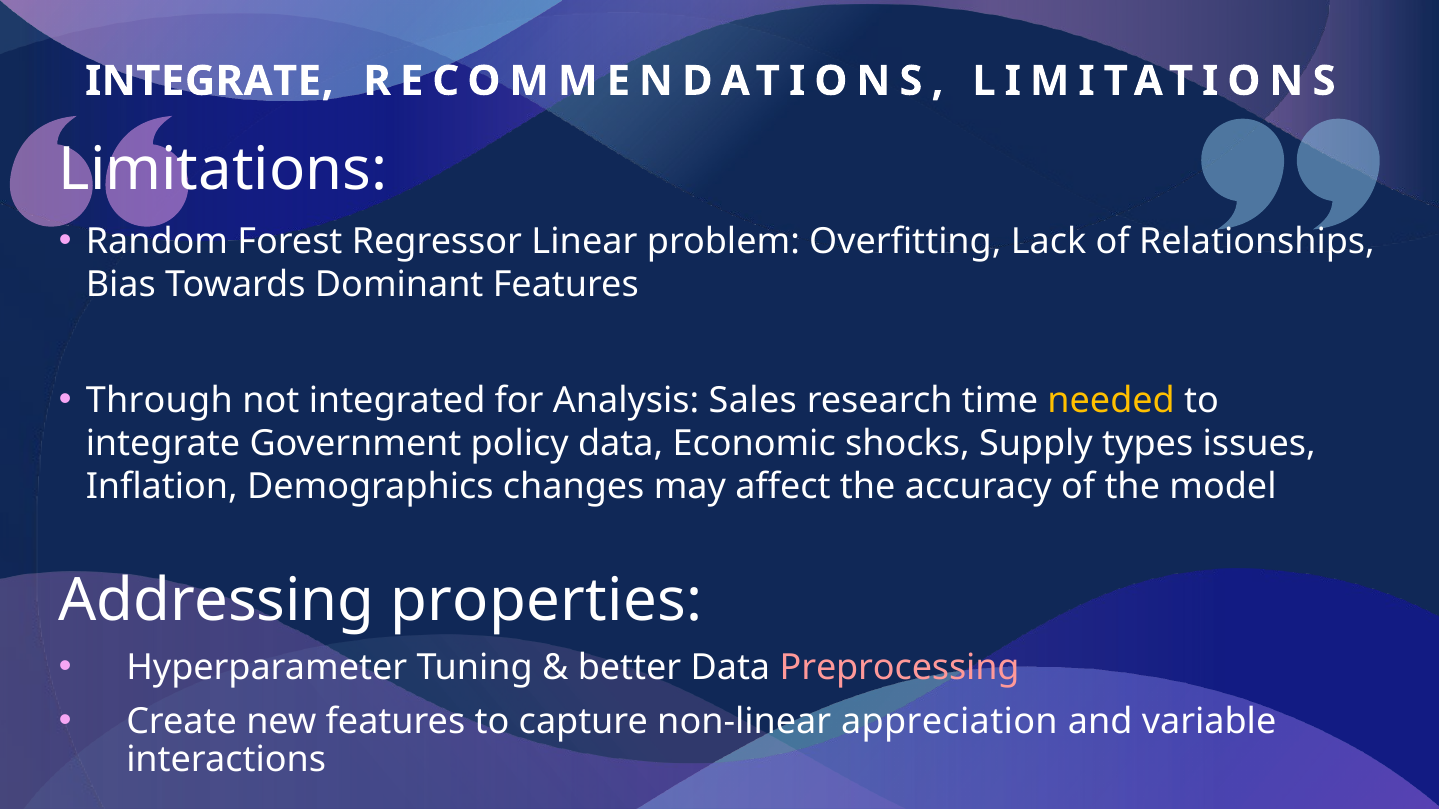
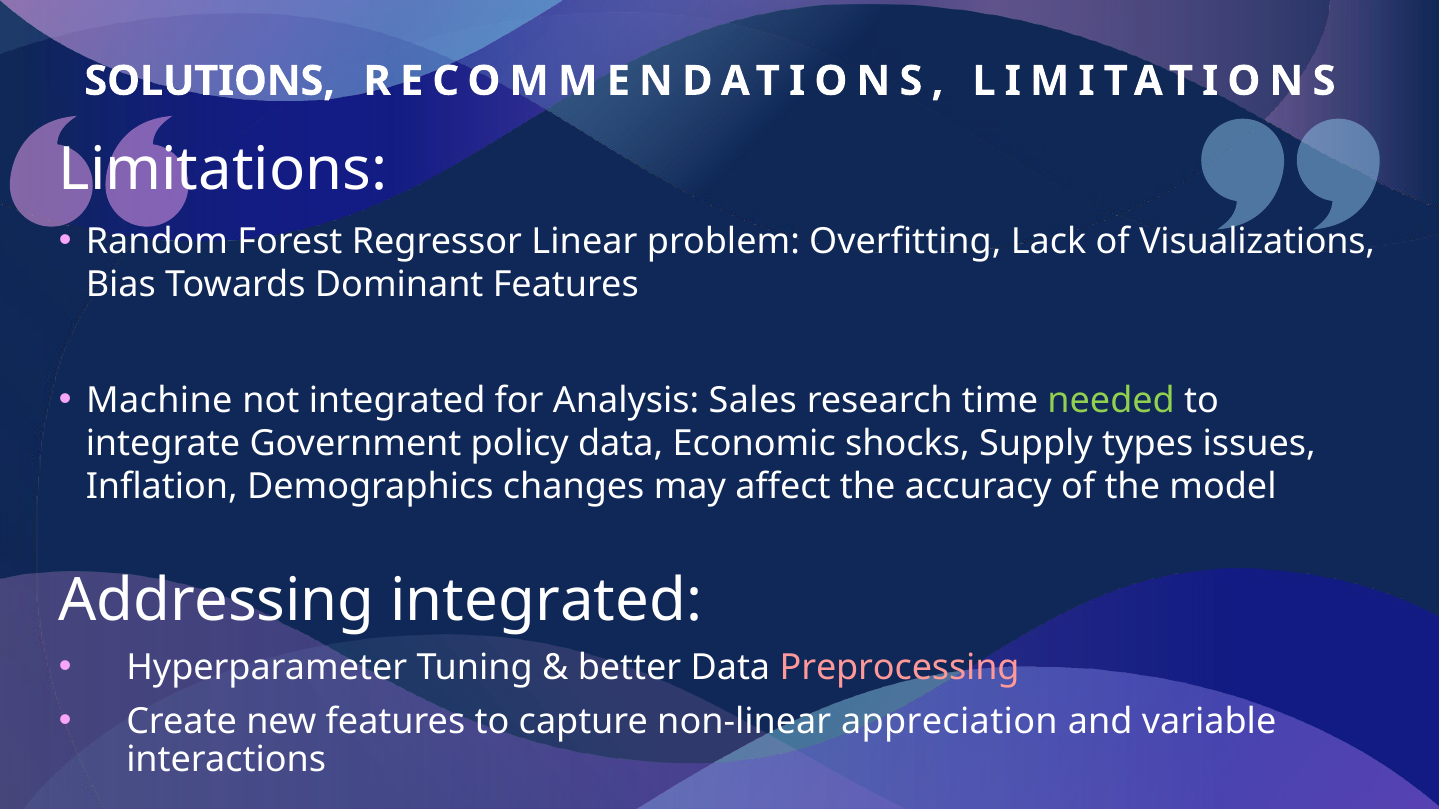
INTEGRATE at (209, 81): INTEGRATE -> SOLUTIONS
Relationships: Relationships -> Visualizations
Through: Through -> Machine
needed colour: yellow -> light green
Addressing properties: properties -> integrated
